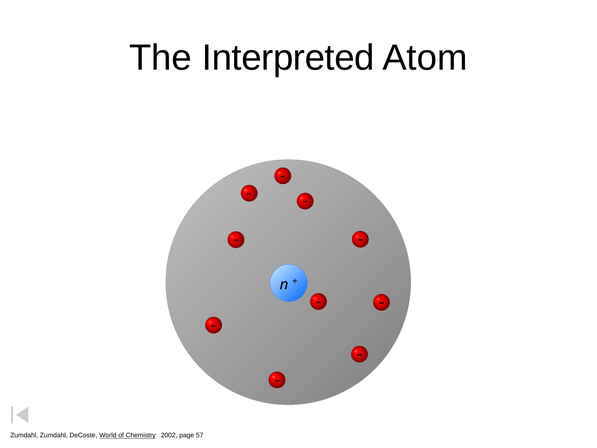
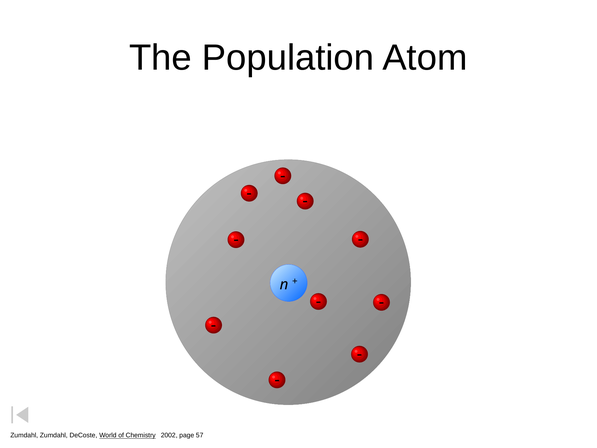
Interpreted: Interpreted -> Population
